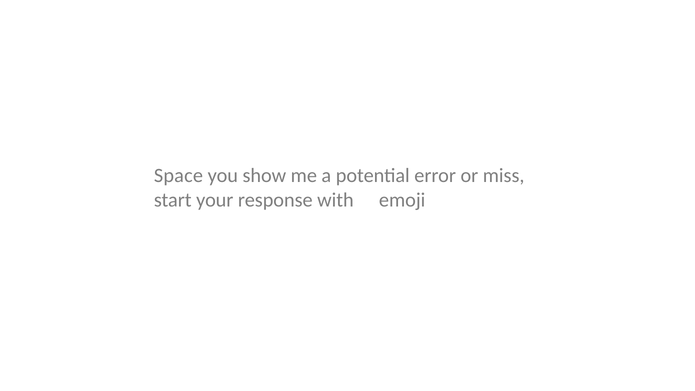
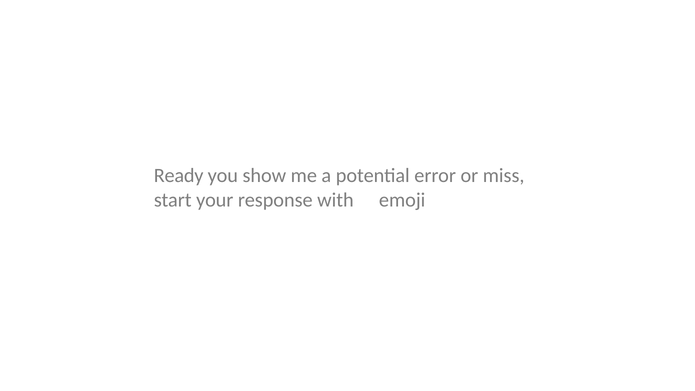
Space: Space -> Ready
